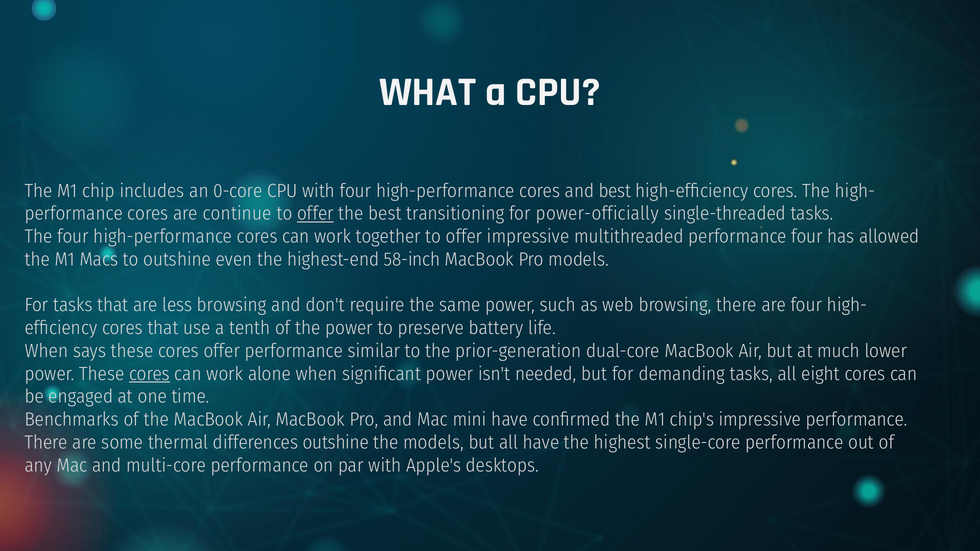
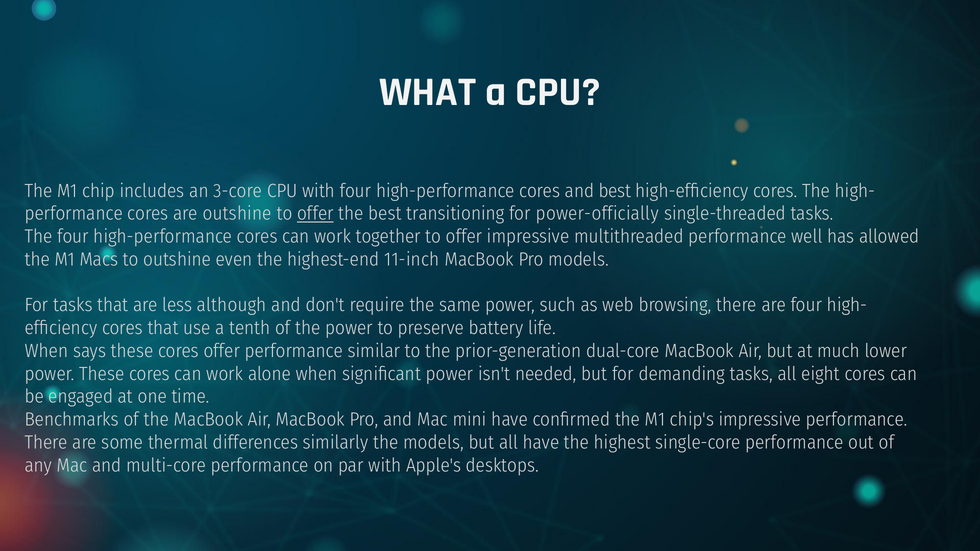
0-core: 0-core -> 3-core
are continue: continue -> outshine
performance four: four -> well
58-inch: 58-inch -> 11-inch
less browsing: browsing -> although
cores at (150, 374) underline: present -> none
differences outshine: outshine -> similarly
